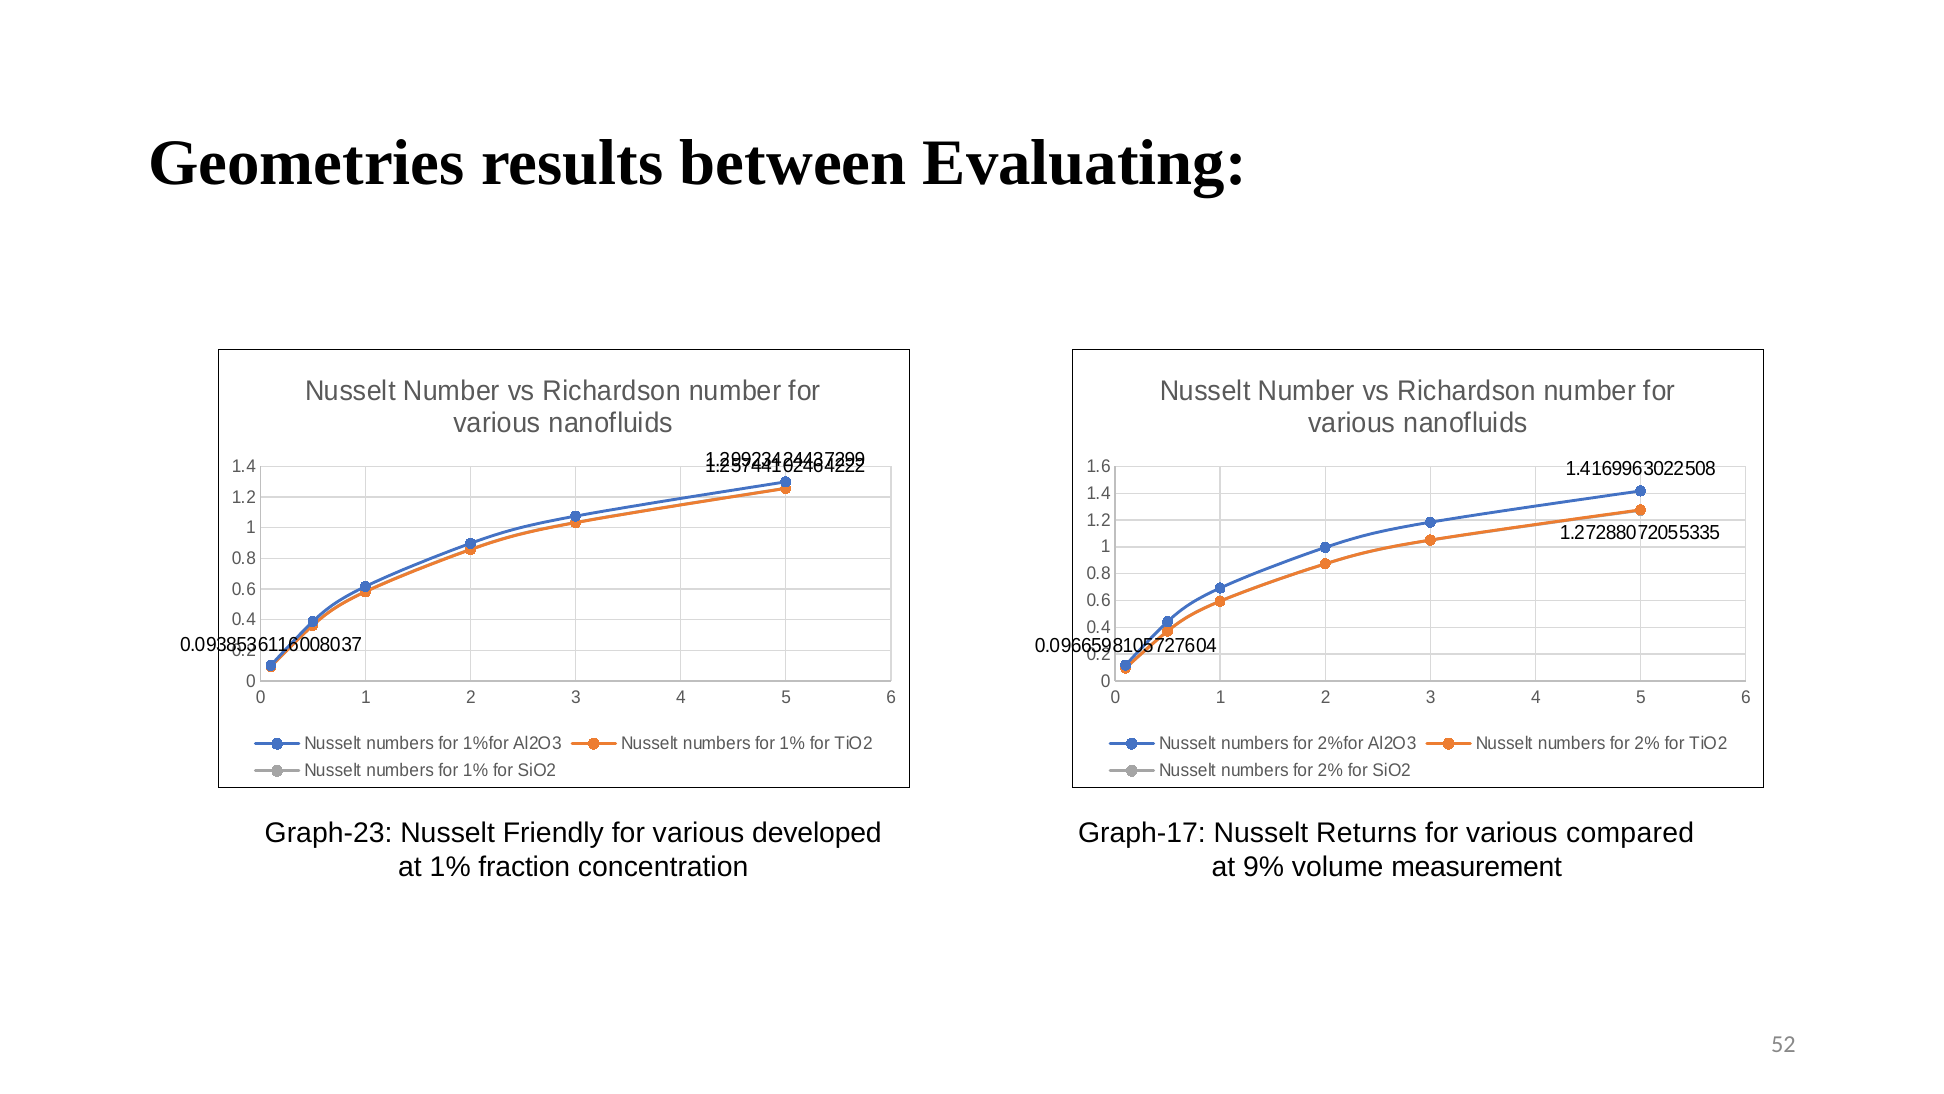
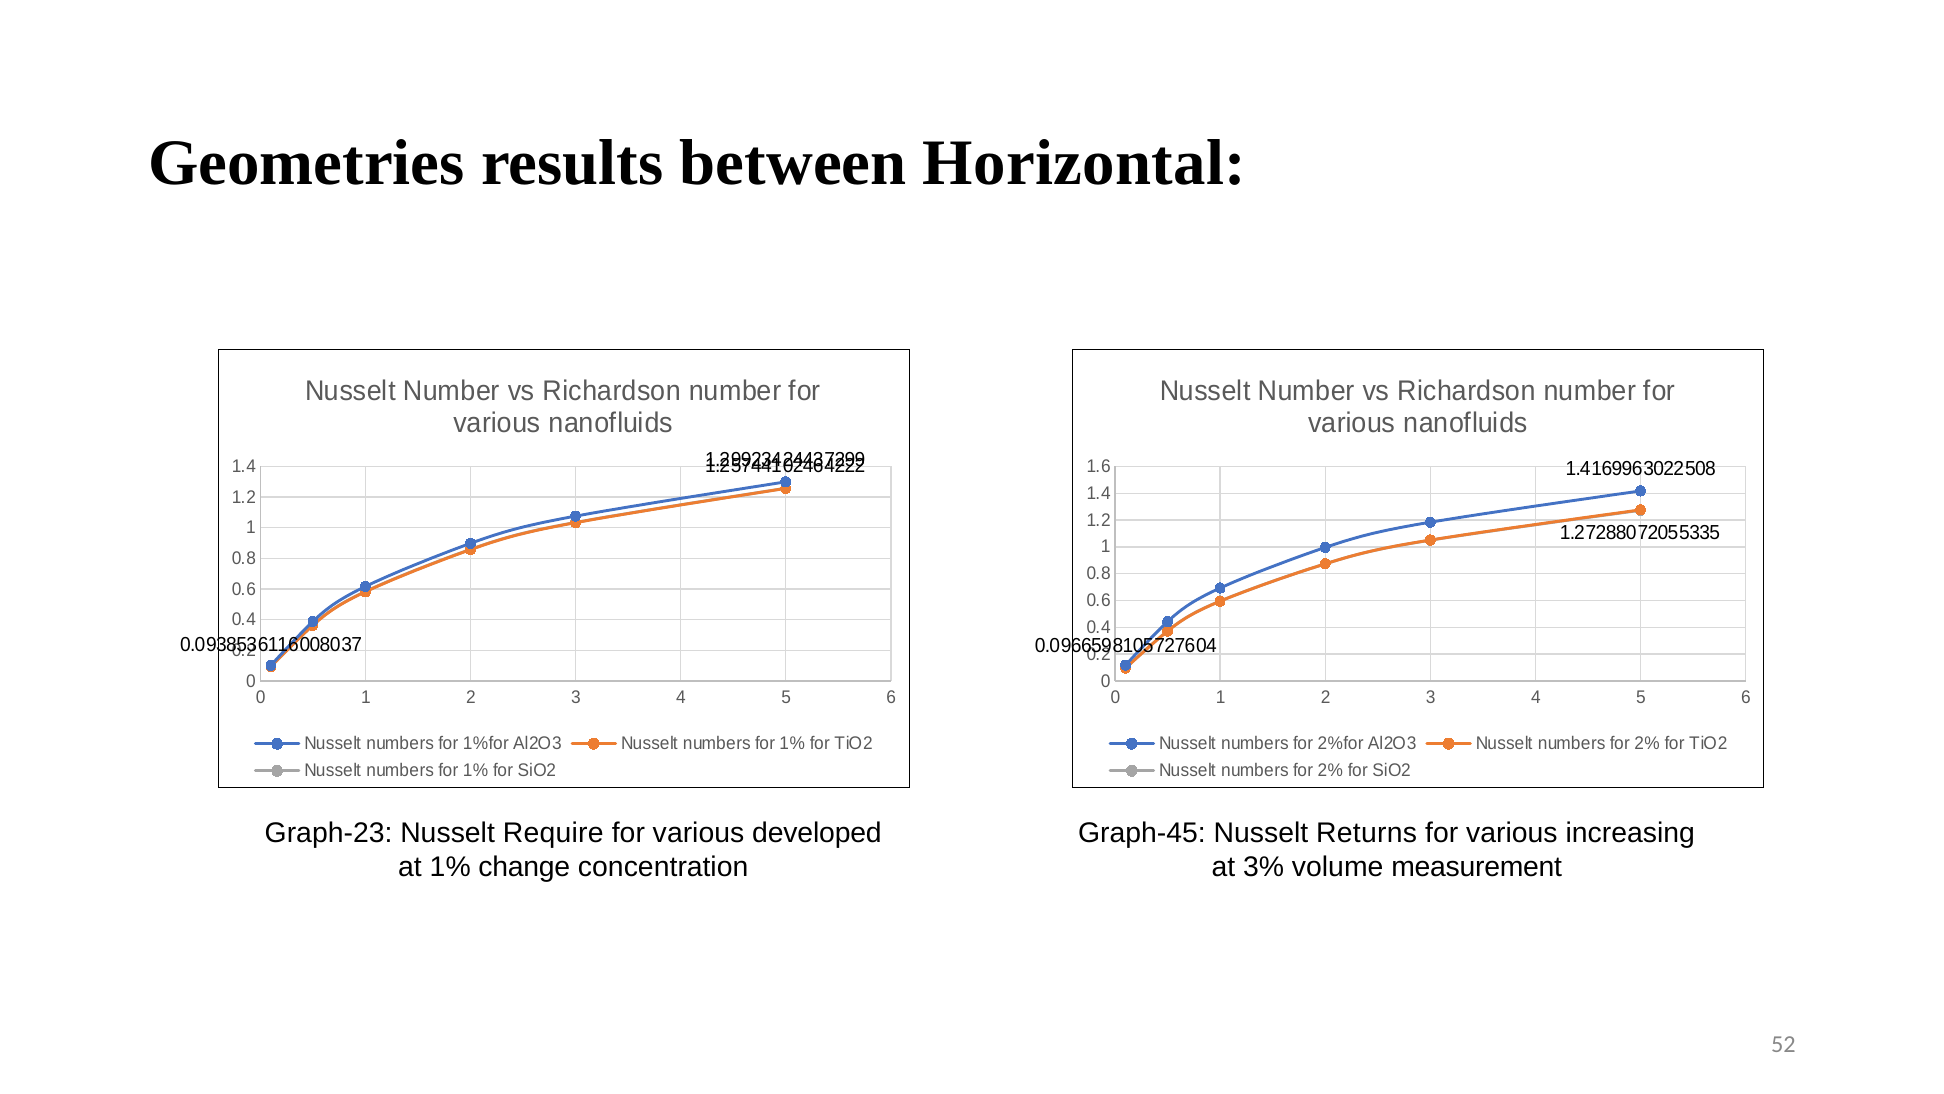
Evaluating: Evaluating -> Horizontal
Friendly: Friendly -> Require
Graph-17: Graph-17 -> Graph-45
compared: compared -> increasing
fraction: fraction -> change
9%: 9% -> 3%
